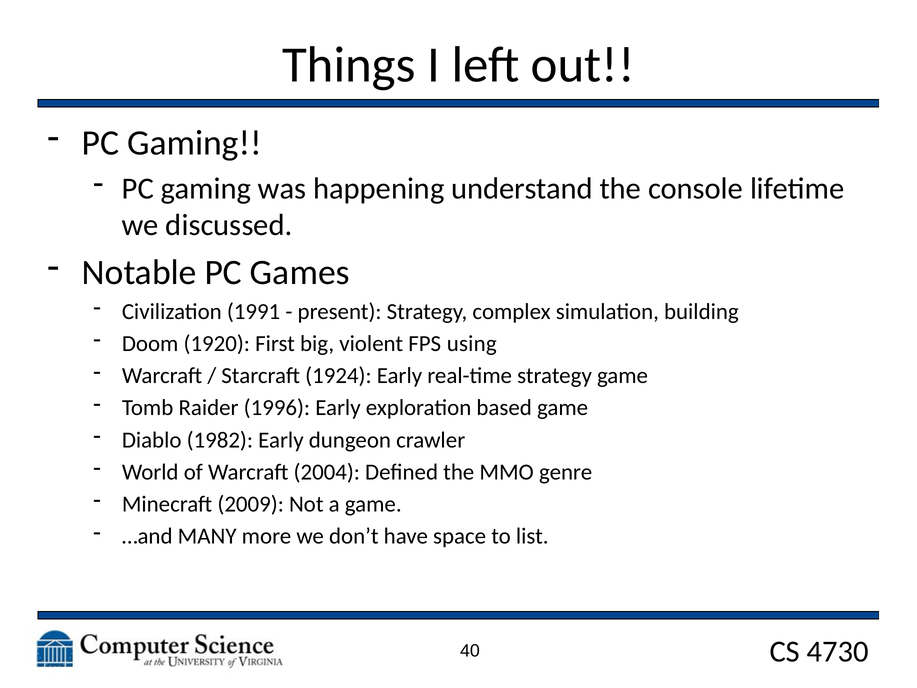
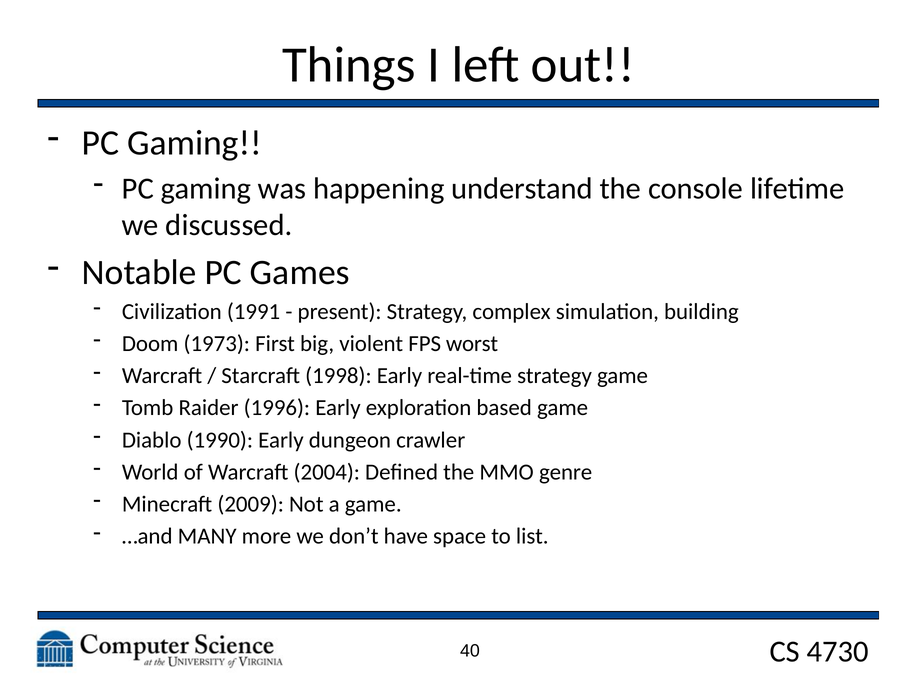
1920: 1920 -> 1973
using: using -> worst
1924: 1924 -> 1998
1982: 1982 -> 1990
